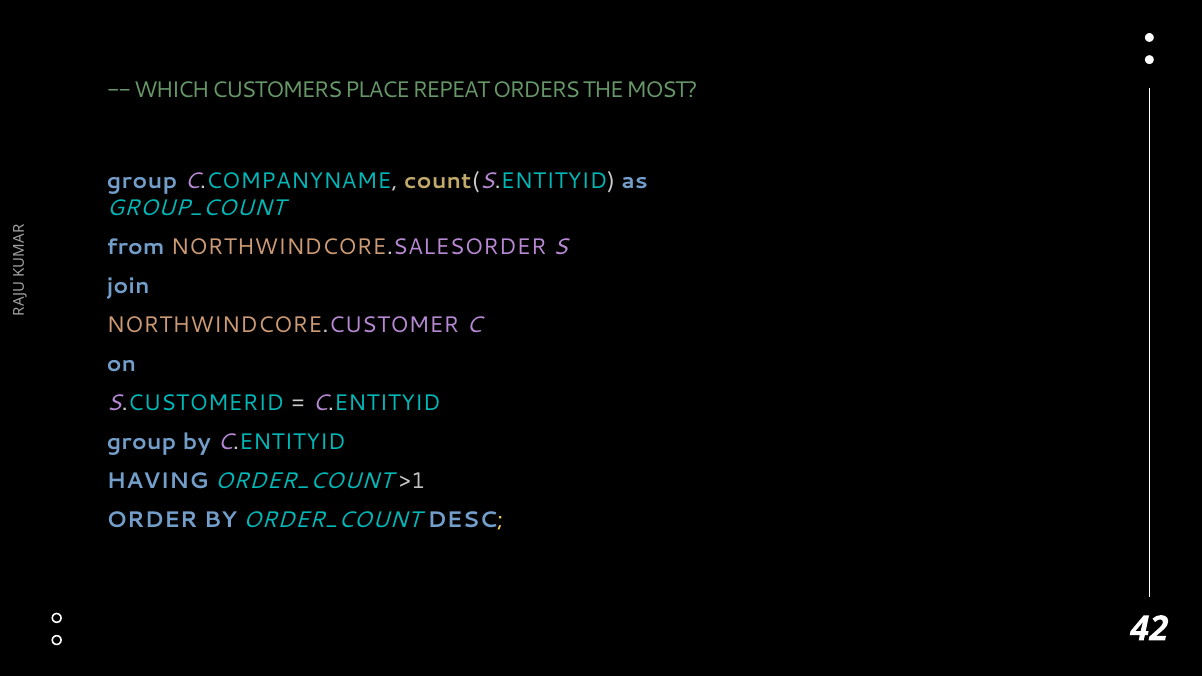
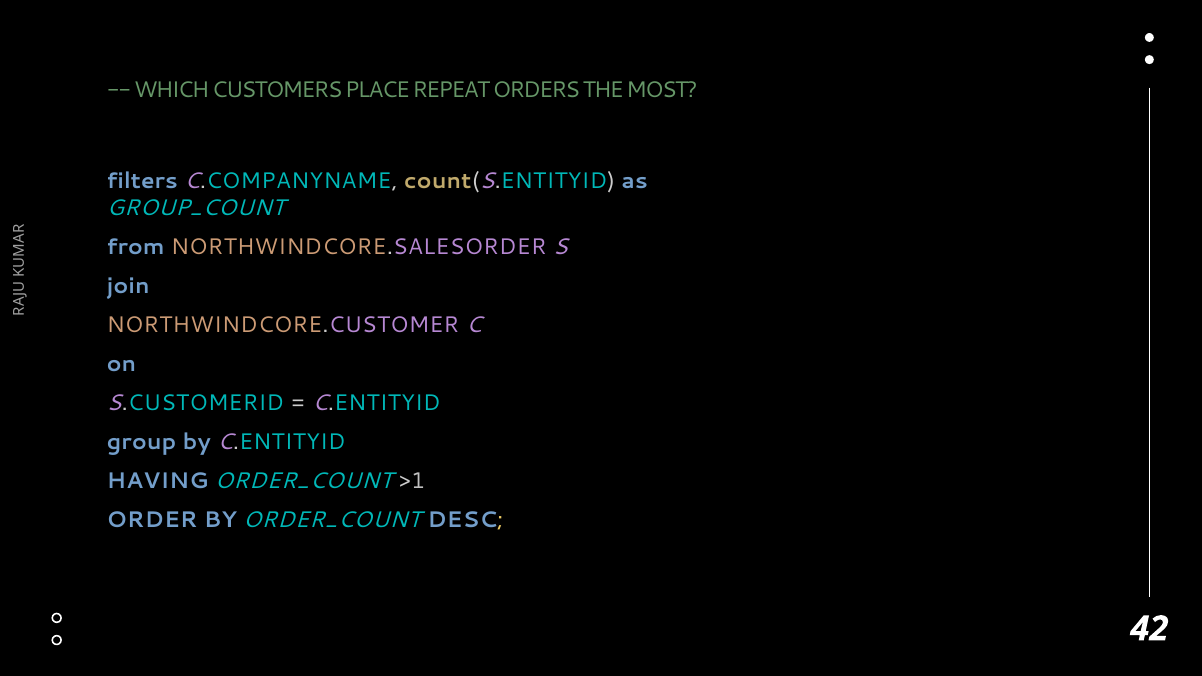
group at (142, 181): group -> filters
